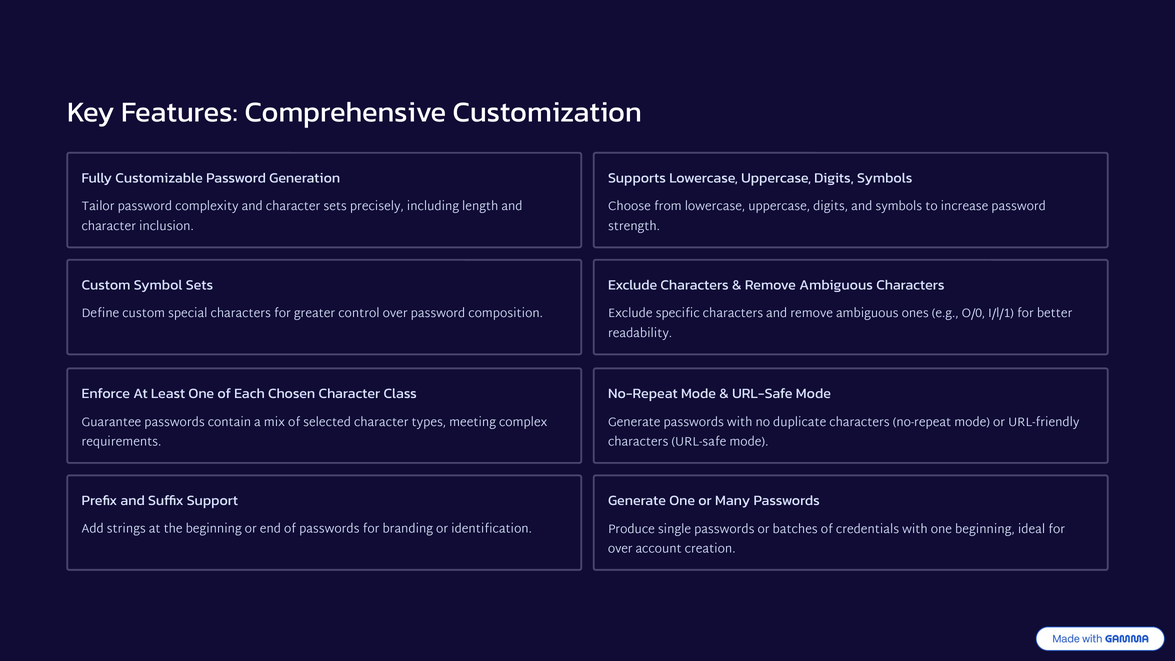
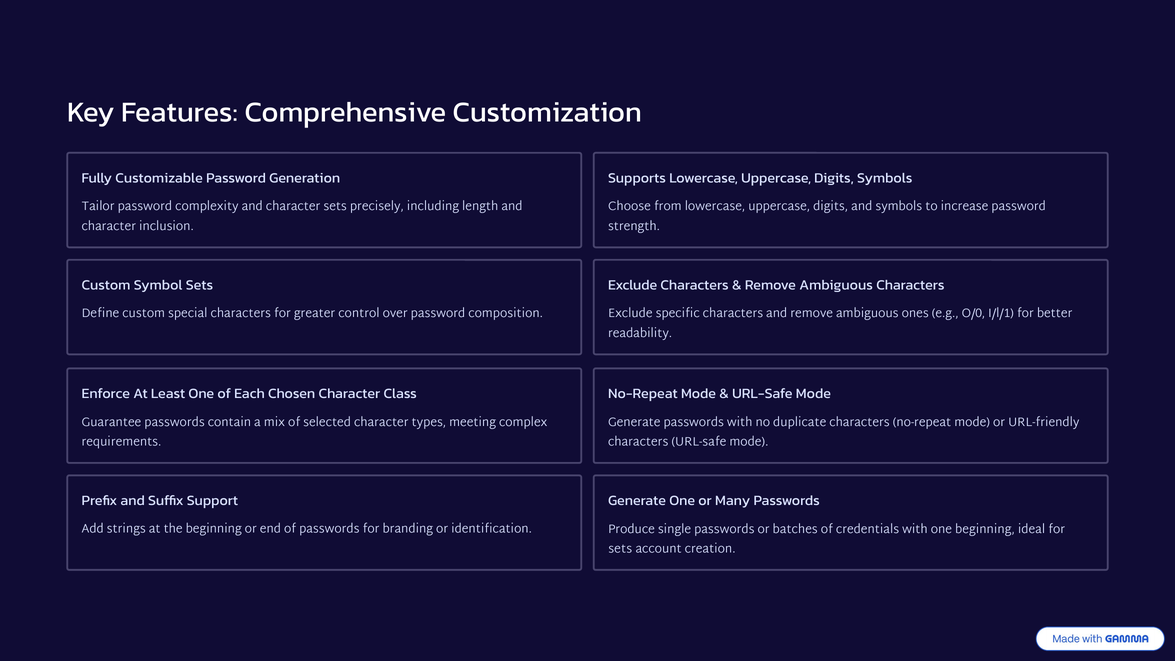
over at (620, 549): over -> sets
